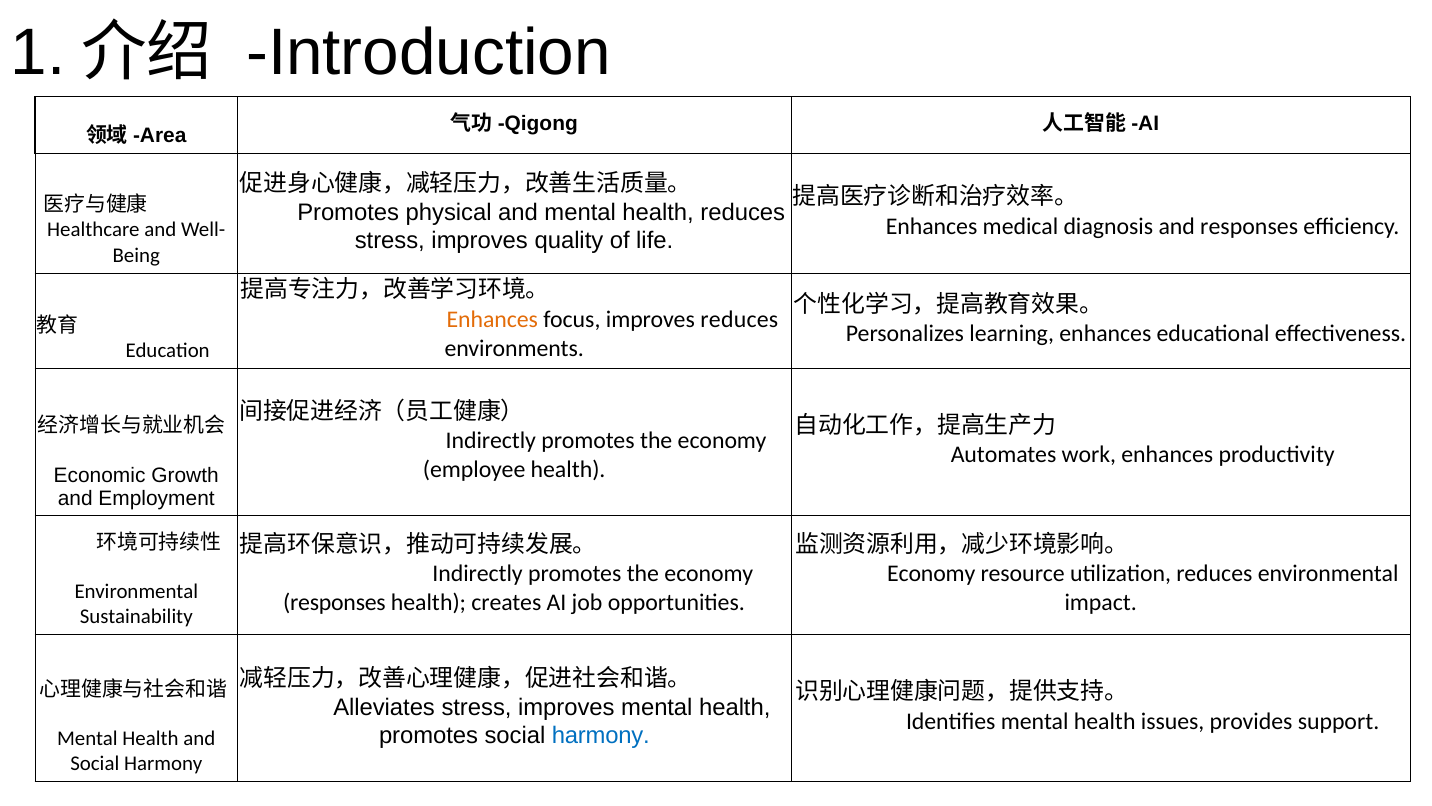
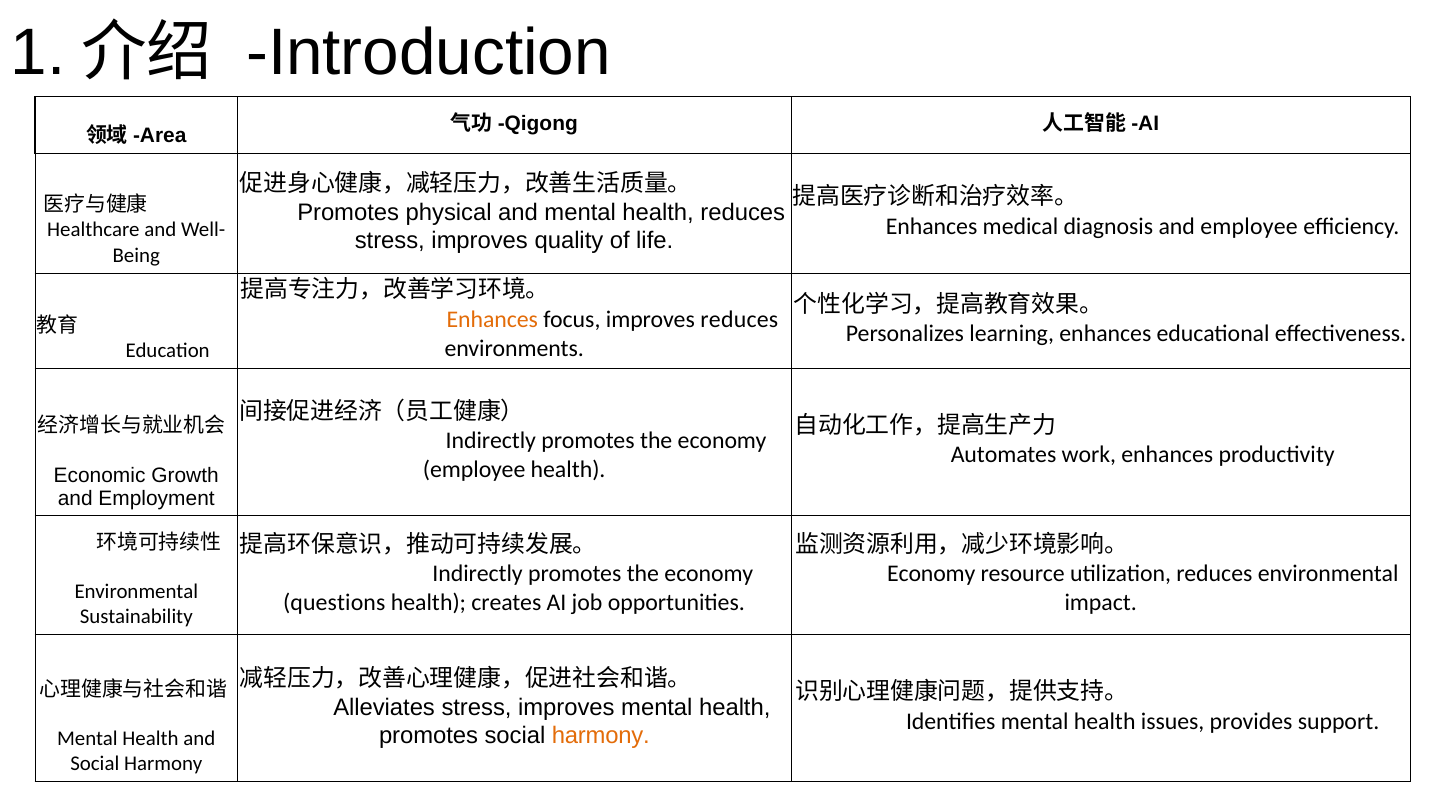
and responses: responses -> employee
responses at (334, 602): responses -> questions
harmony at (601, 735) colour: blue -> orange
